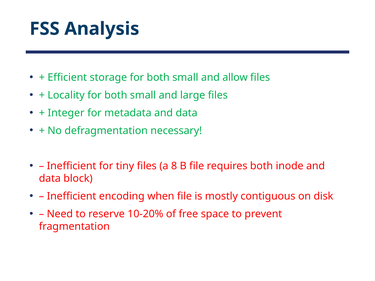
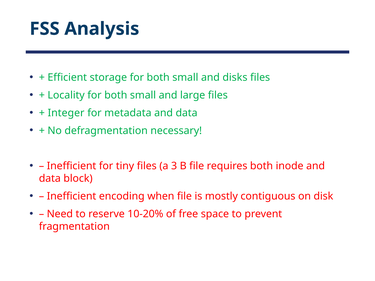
allow: allow -> disks
8: 8 -> 3
